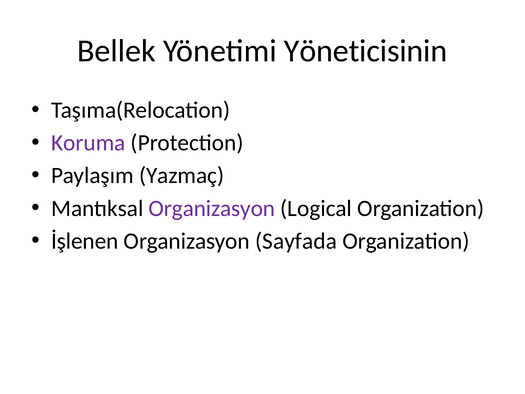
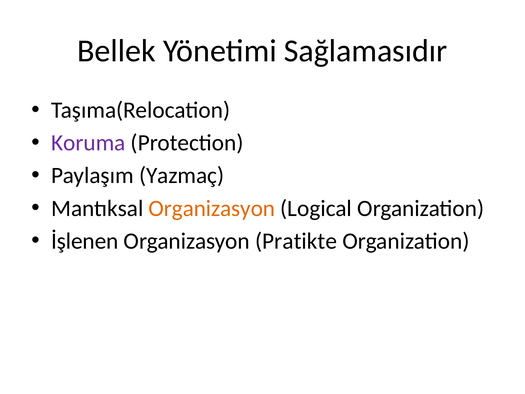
Yöneticisinin: Yöneticisinin -> Sağlamasıdır
Organizasyon at (212, 208) colour: purple -> orange
Sayfada: Sayfada -> Pratikte
